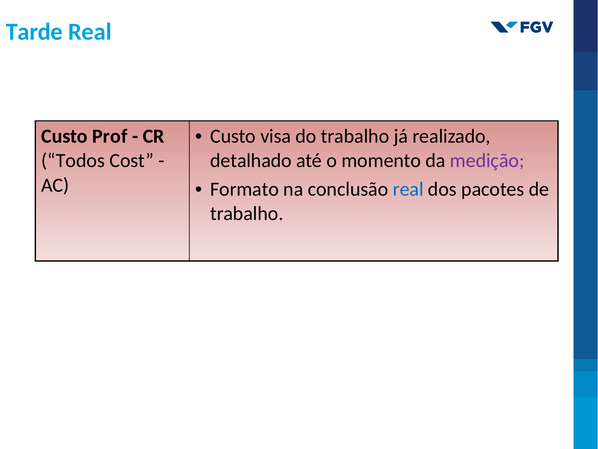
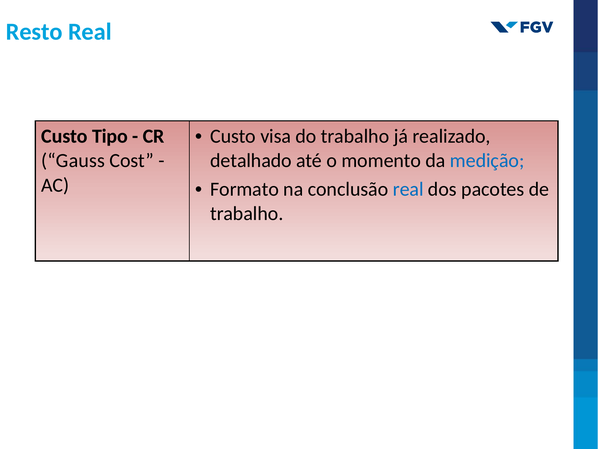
Tarde: Tarde -> Resto
Prof: Prof -> Tipo
Todos: Todos -> Gauss
medição colour: purple -> blue
